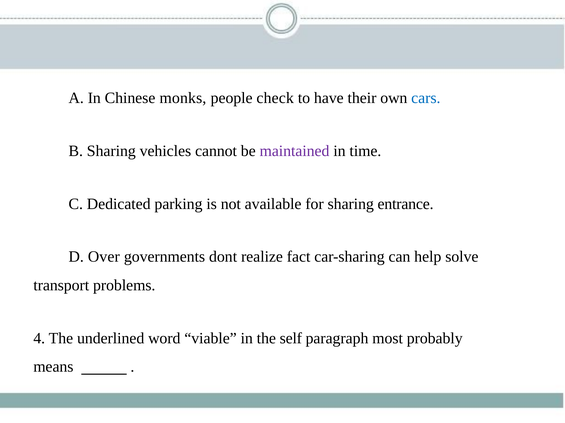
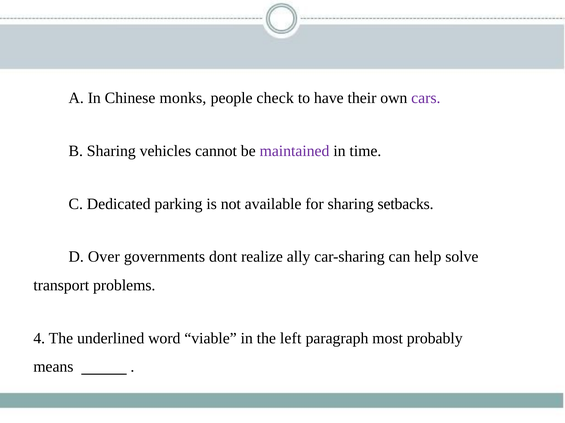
cars colour: blue -> purple
entrance: entrance -> setbacks
fact: fact -> ally
self: self -> left
